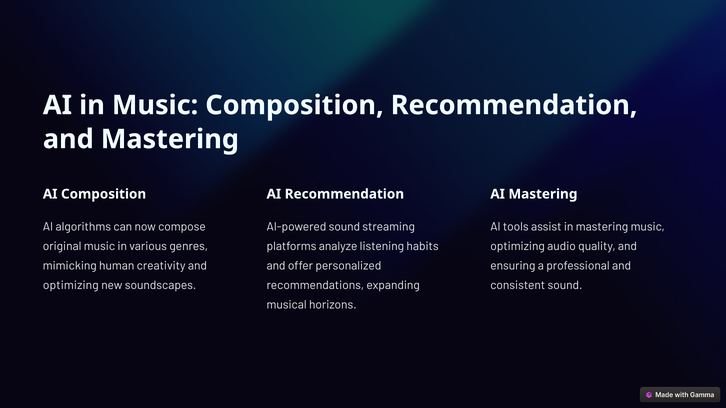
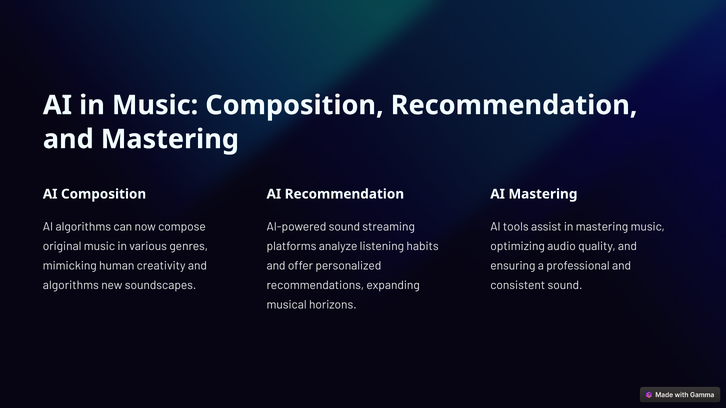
optimizing at (71, 285): optimizing -> algorithms
